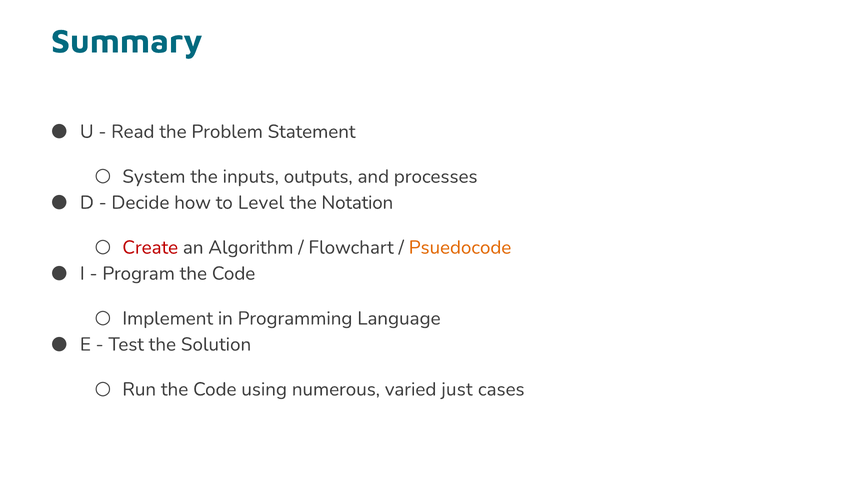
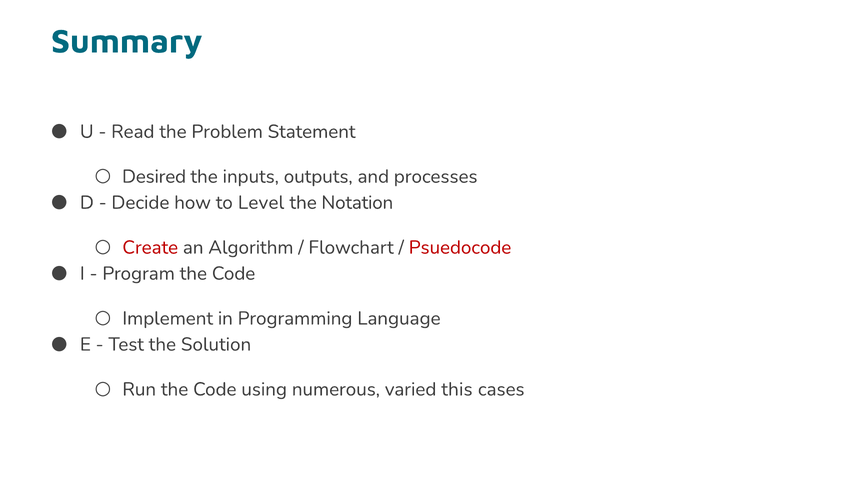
System: System -> Desired
Psuedocode colour: orange -> red
just: just -> this
